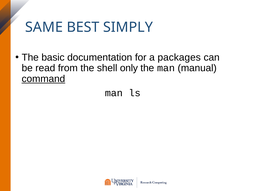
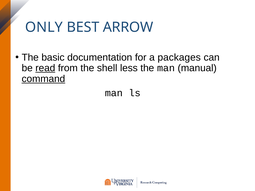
SAME: SAME -> ONLY
SIMPLY: SIMPLY -> ARROW
read underline: none -> present
only: only -> less
